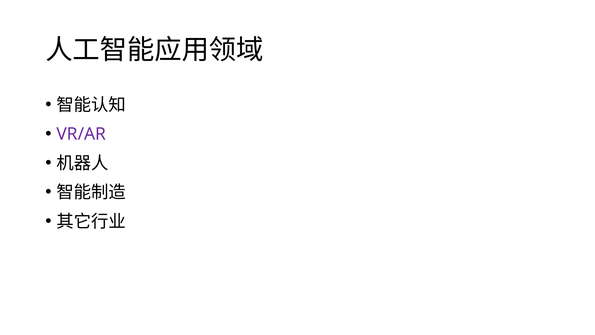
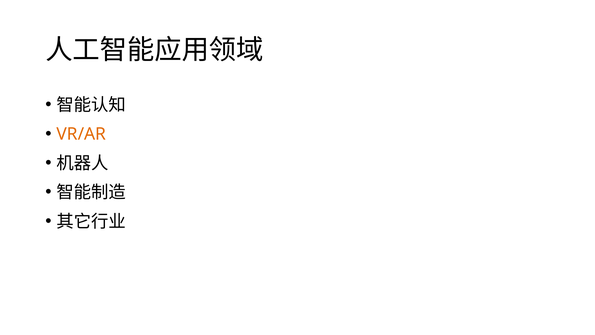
VR/AR colour: purple -> orange
